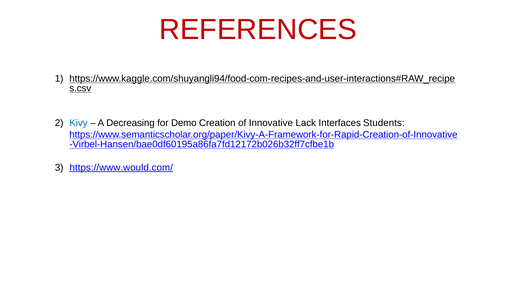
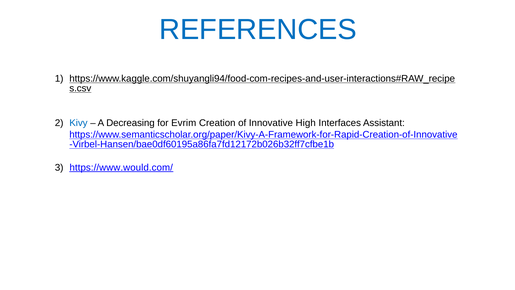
REFERENCES colour: red -> blue
Demo: Demo -> Evrim
Lack: Lack -> High
Students: Students -> Assistant
